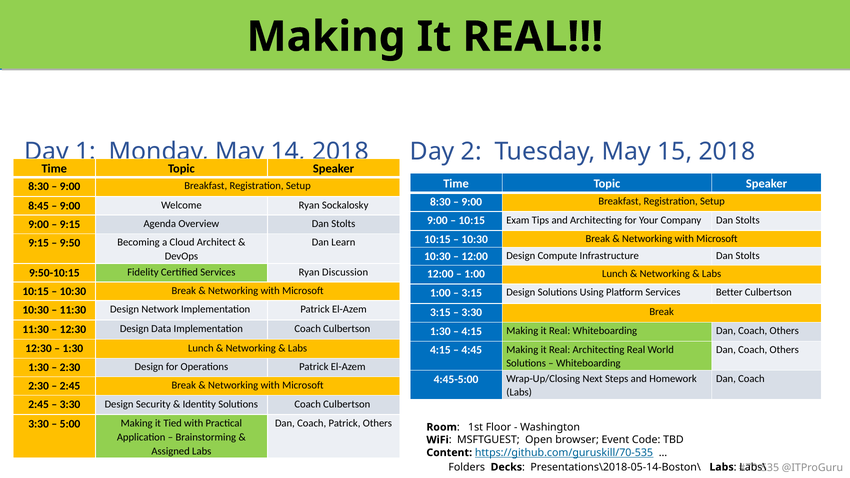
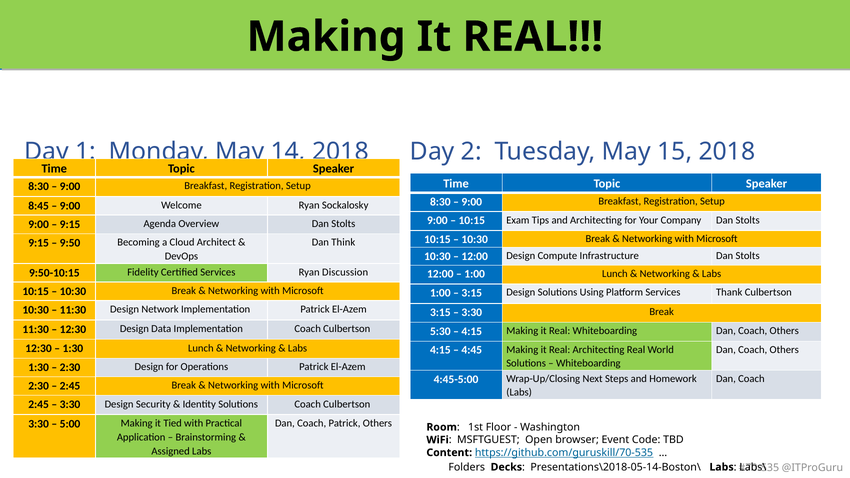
Learn: Learn -> Think
Better: Better -> Thank
1:30 at (440, 331): 1:30 -> 5:30
